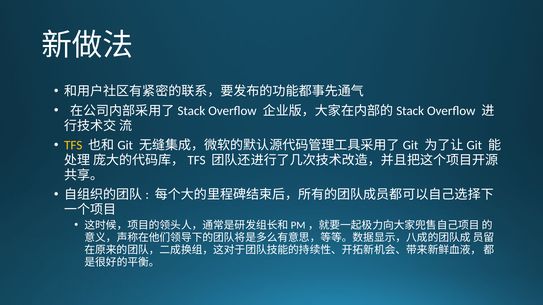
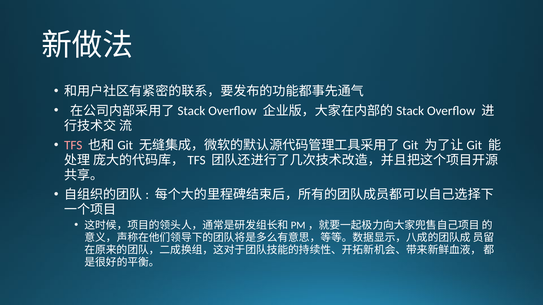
TFS colour: yellow -> pink
